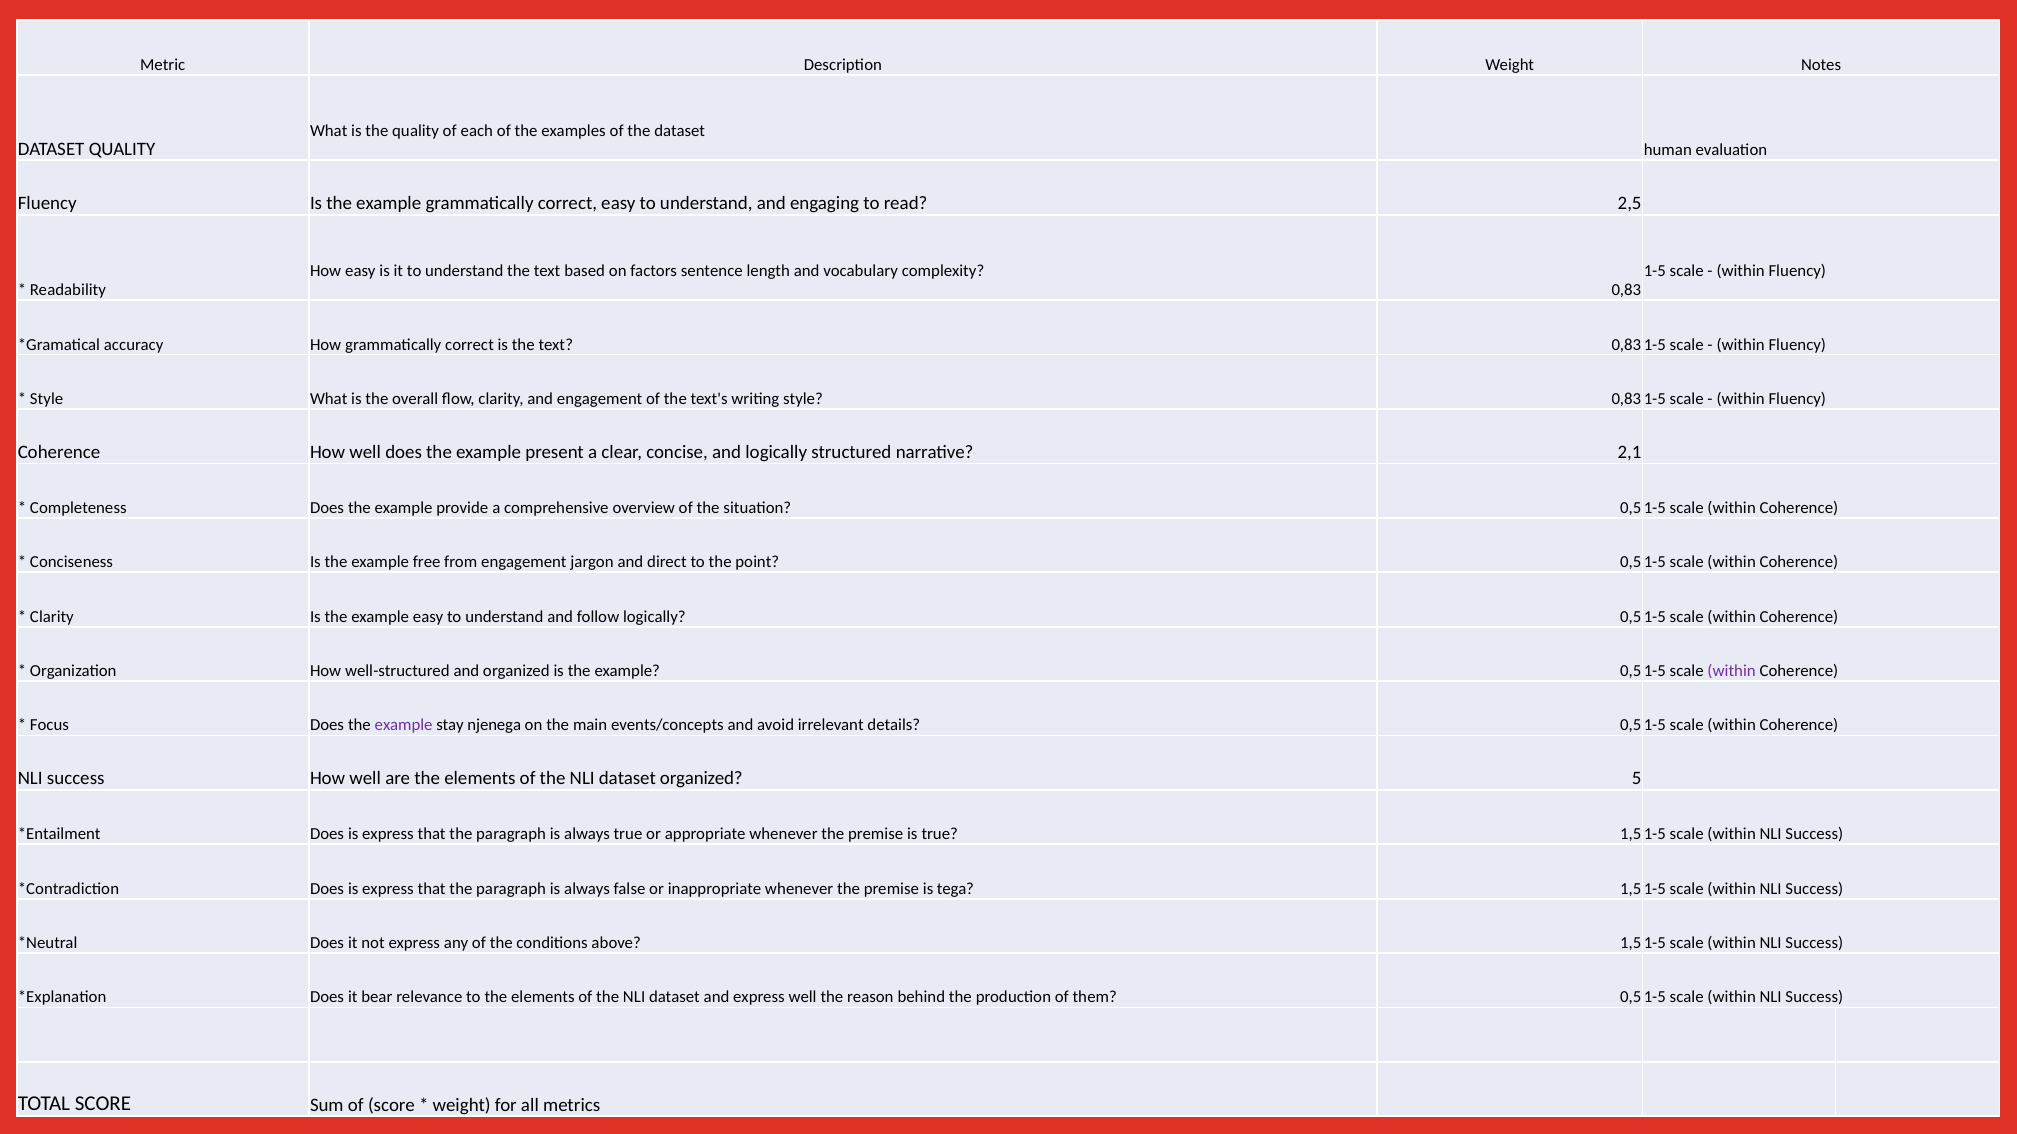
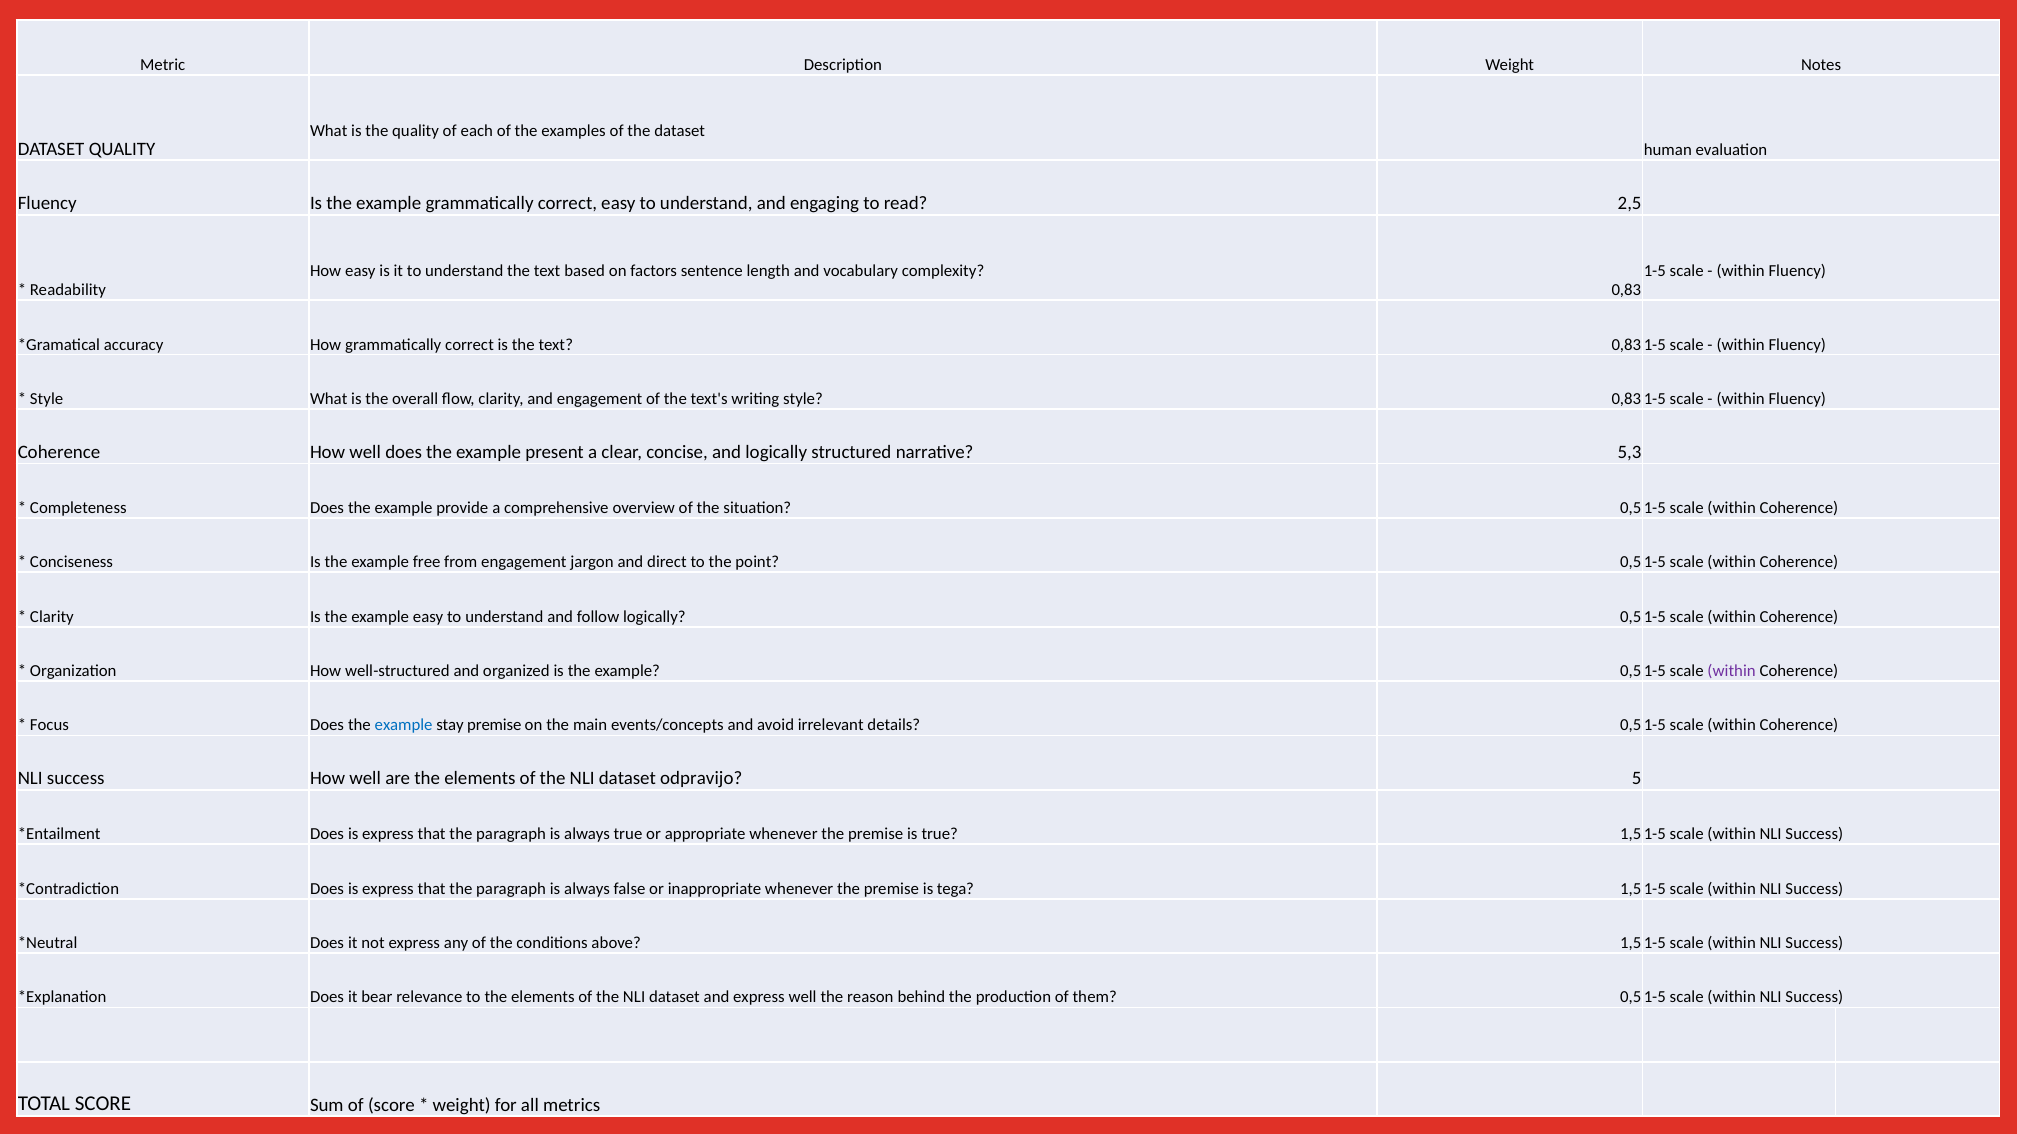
2,1: 2,1 -> 5,3
example at (404, 726) colour: purple -> blue
stay njenega: njenega -> premise
dataset organized: organized -> odpravijo
